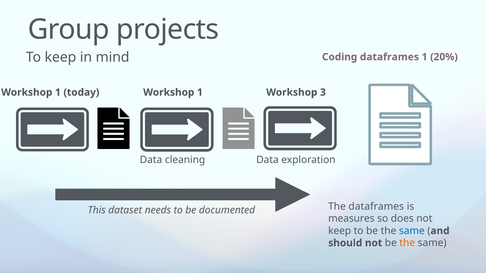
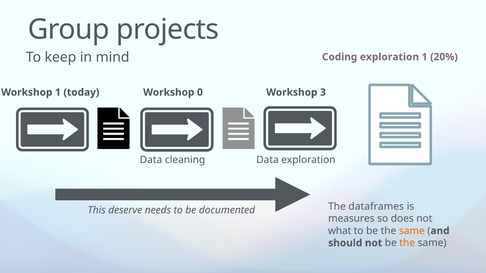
Coding dataframes: dataframes -> exploration
today Workshop 1: 1 -> 0
dataset: dataset -> deserve
keep at (340, 231): keep -> what
same at (412, 231) colour: blue -> orange
